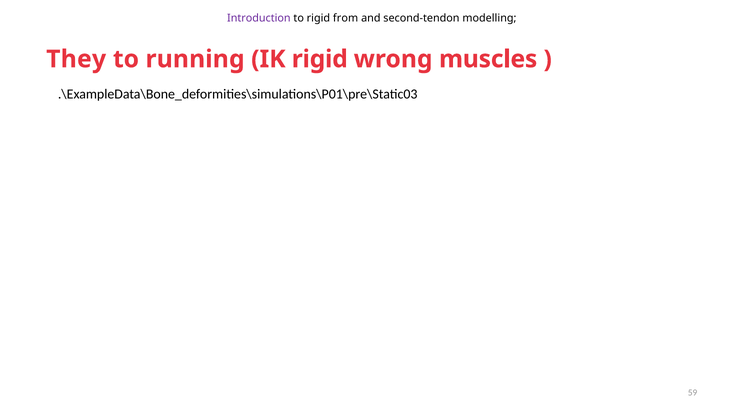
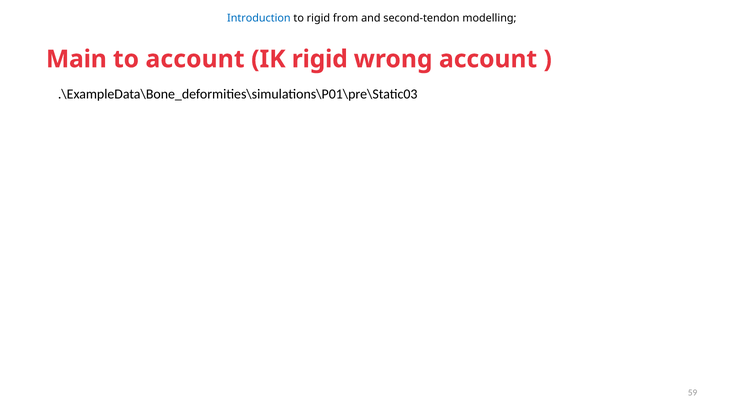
Introduction colour: purple -> blue
They: They -> Main
to running: running -> account
wrong muscles: muscles -> account
